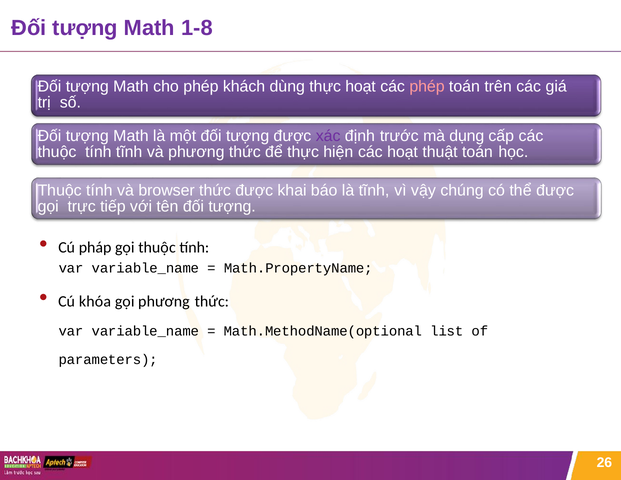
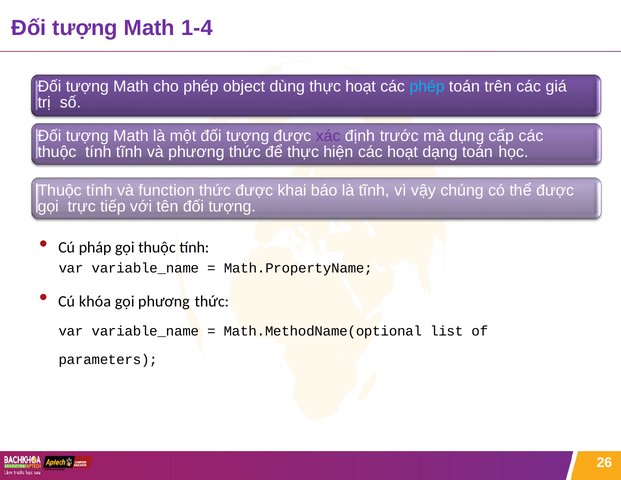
1-8: 1-8 -> 1-4
khách: khách -> object
phép at (427, 86) colour: pink -> light blue
thuật: thuật -> dạng
browser: browser -> function
